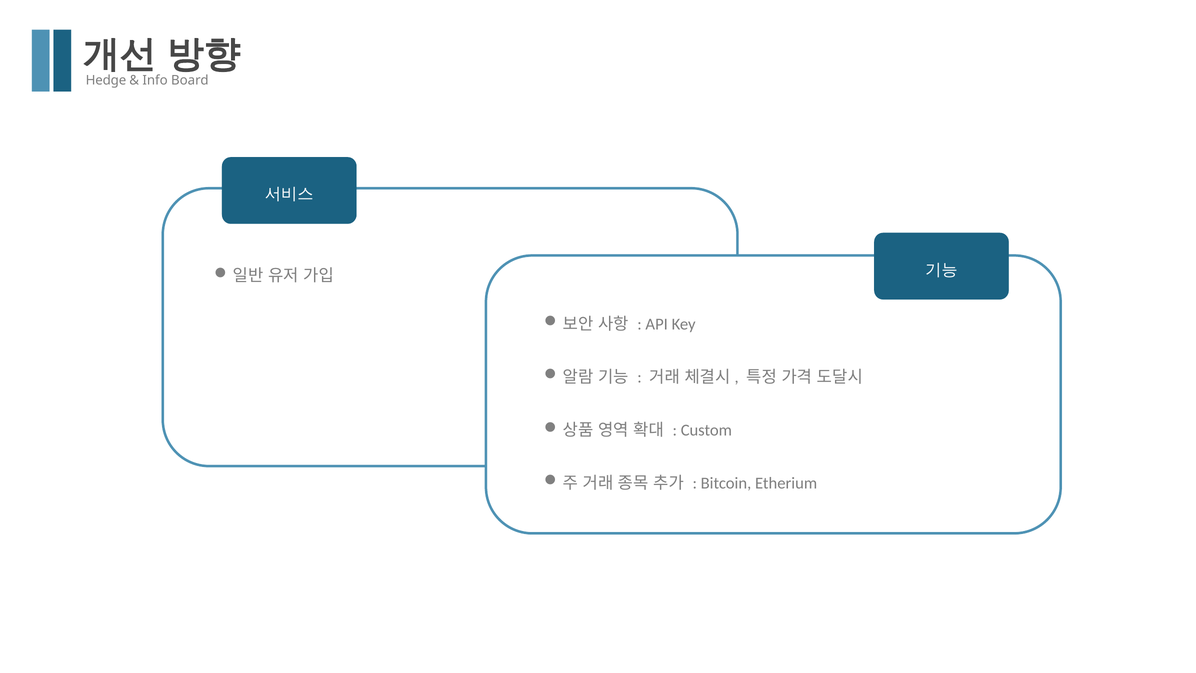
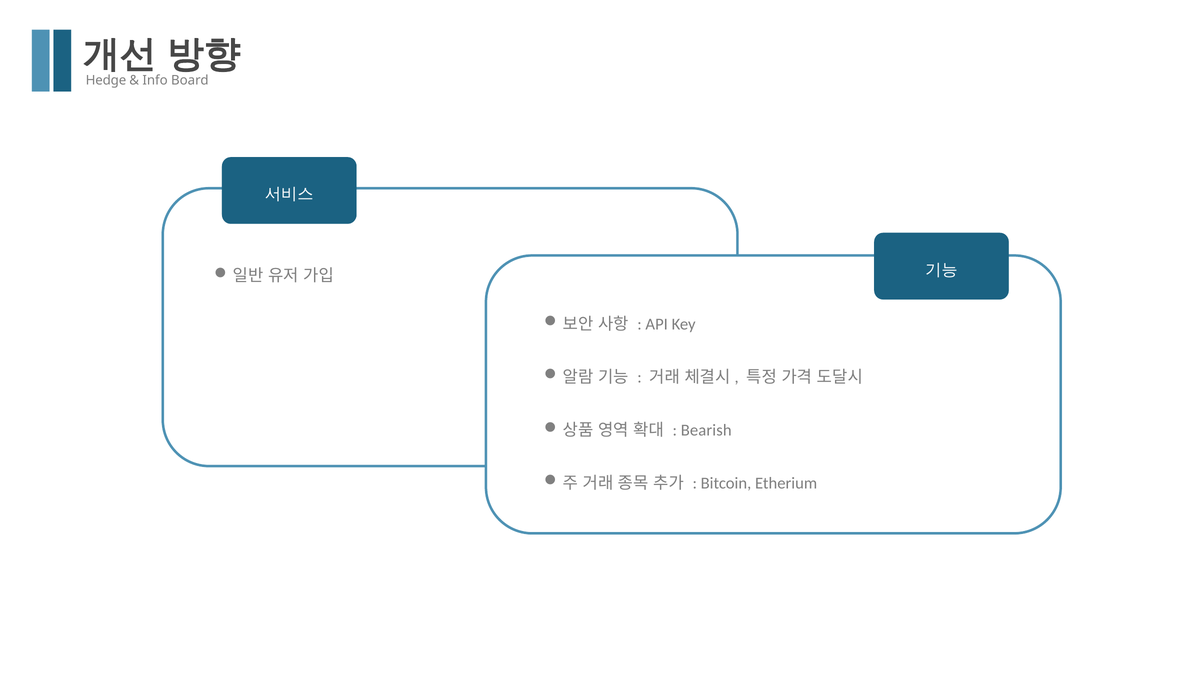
Custom: Custom -> Bearish
